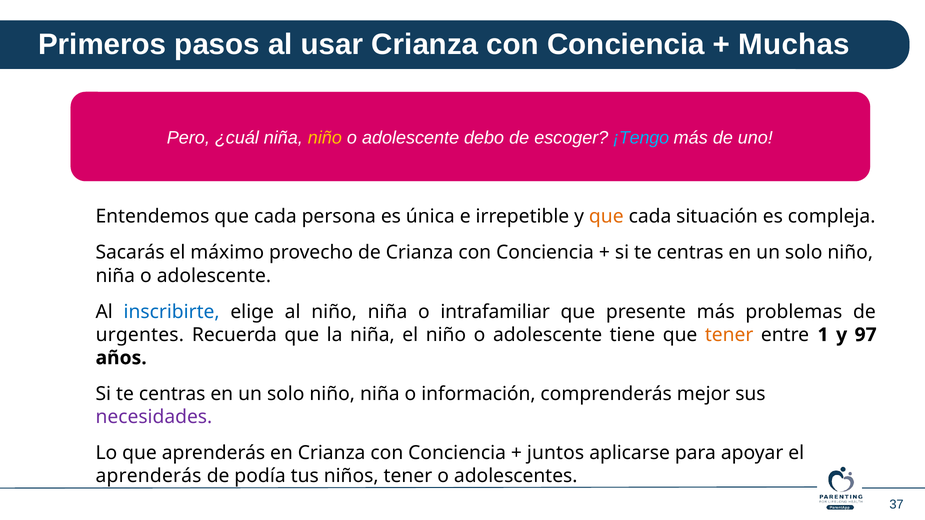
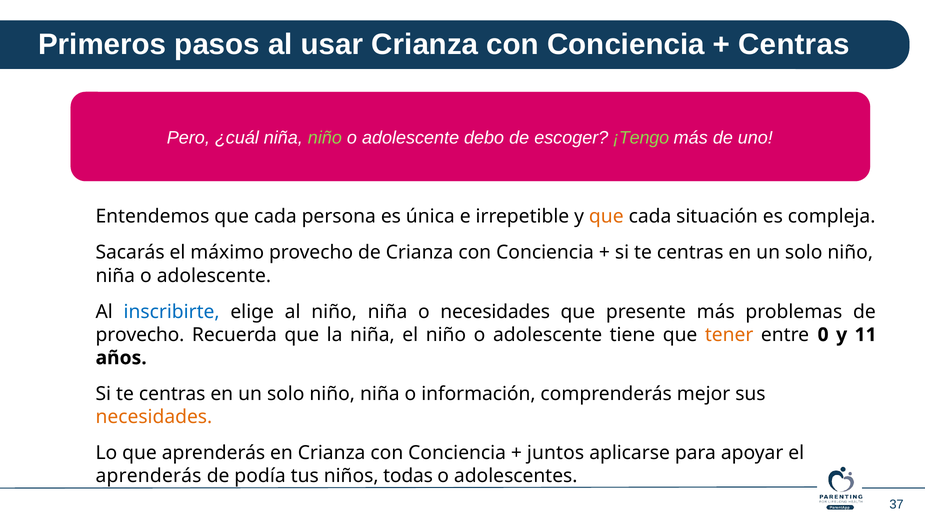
Muchas at (794, 44): Muchas -> Centras
niño at (325, 138) colour: yellow -> light green
¡Tengo colour: light blue -> light green
o intrafamiliar: intrafamiliar -> necesidades
urgentes at (140, 335): urgentes -> provecho
1: 1 -> 0
97: 97 -> 11
necesidades at (154, 417) colour: purple -> orange
niños tener: tener -> todas
